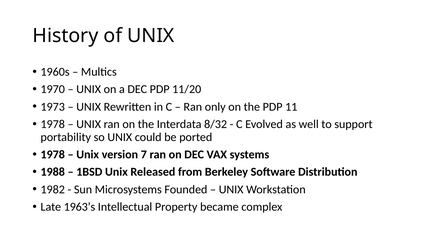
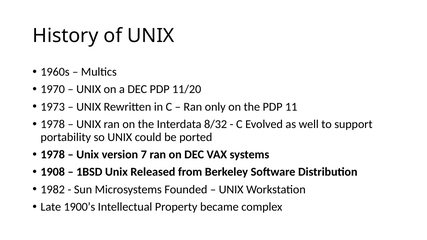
1988: 1988 -> 1908
1963’s: 1963’s -> 1900’s
